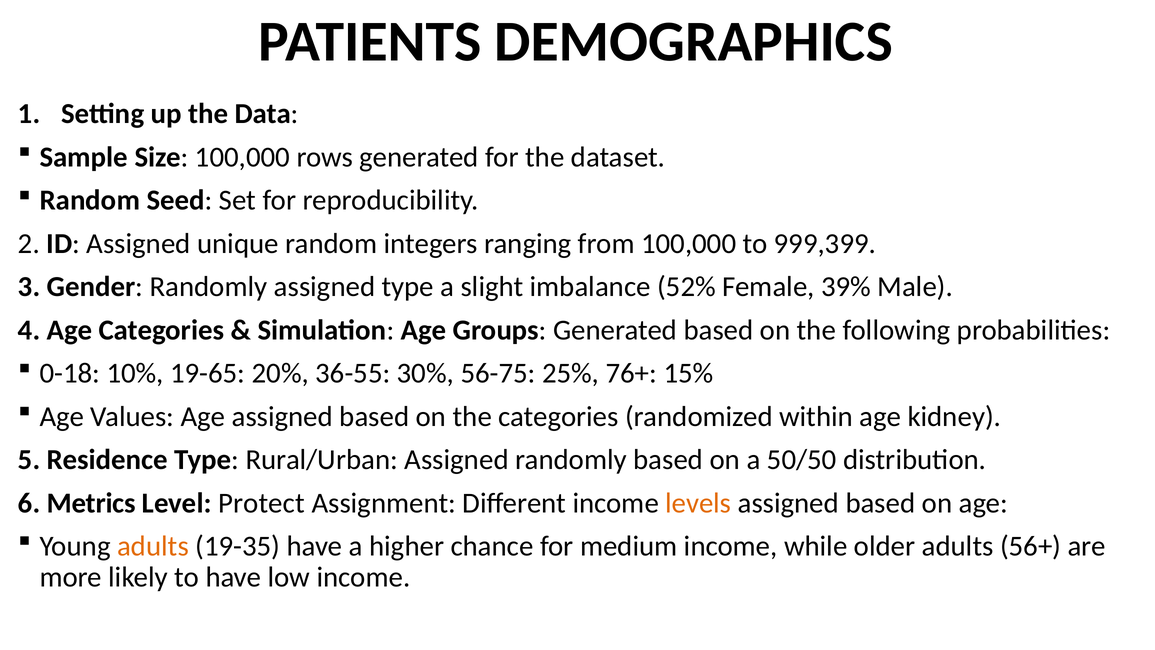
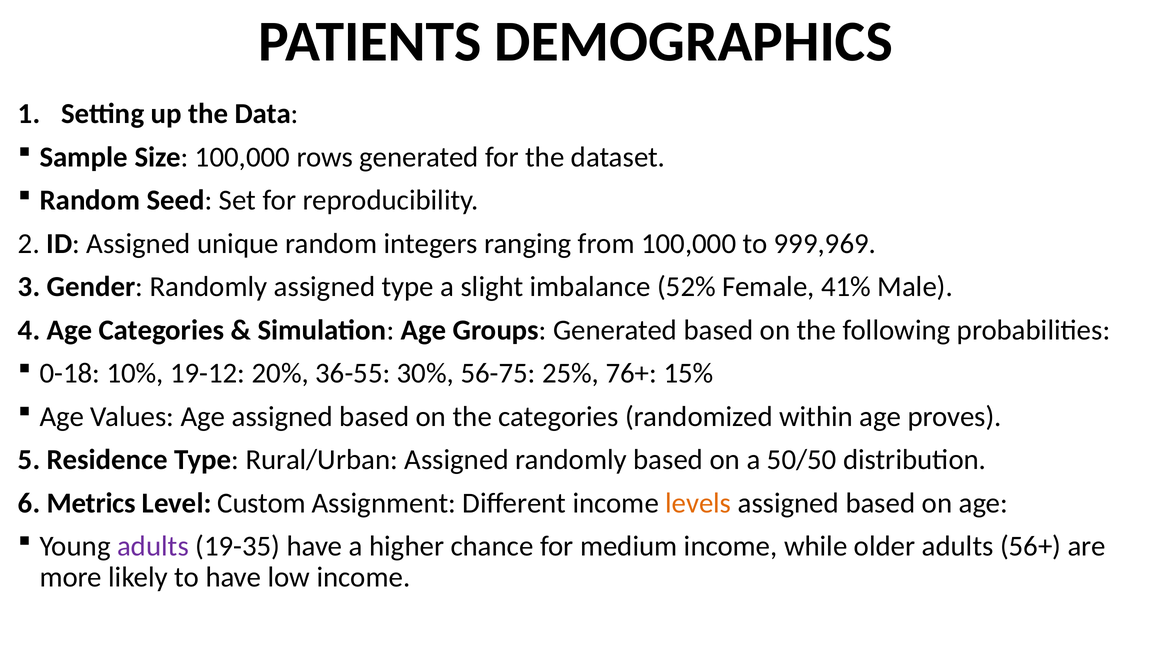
999,399: 999,399 -> 999,969
39%: 39% -> 41%
19-65: 19-65 -> 19-12
kidney: kidney -> proves
Protect: Protect -> Custom
adults at (153, 546) colour: orange -> purple
